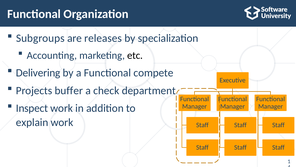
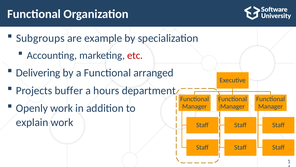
releases: releases -> example
etc colour: black -> red
compete: compete -> arranged
check: check -> hours
Inspect: Inspect -> Openly
